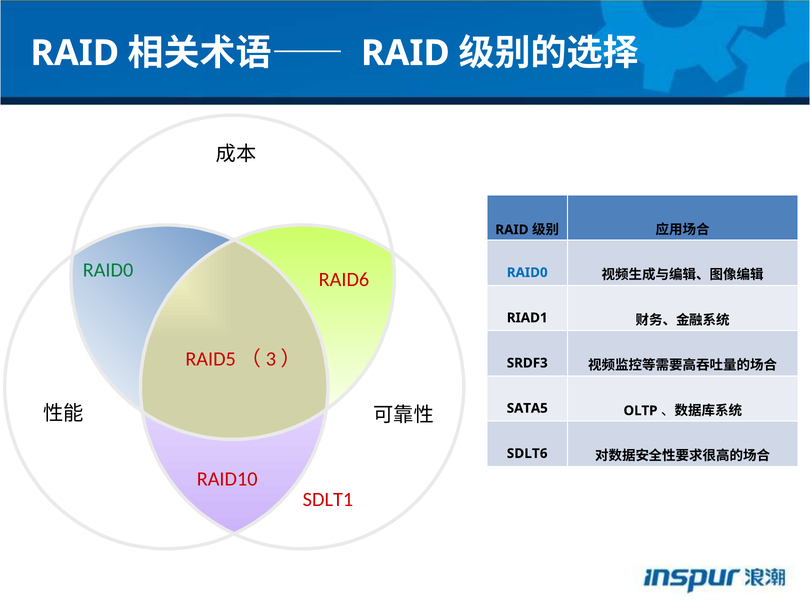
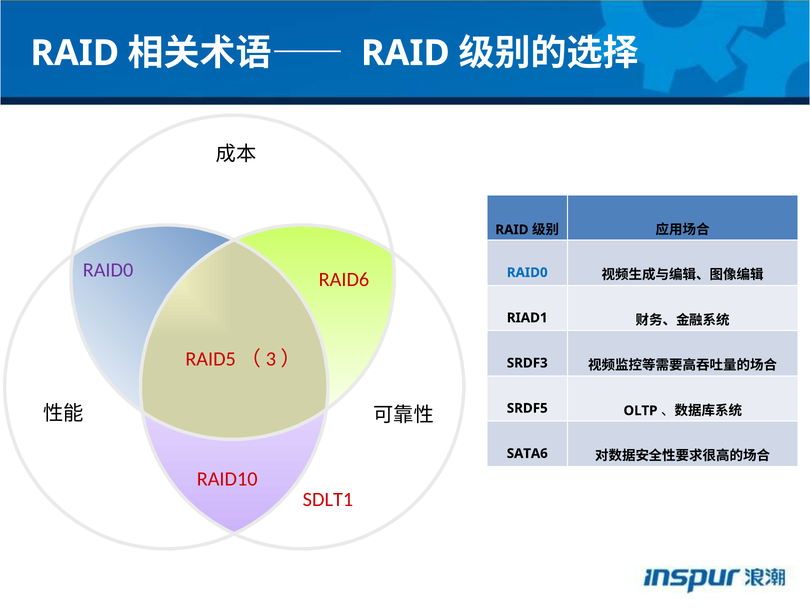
RAID0 at (108, 270) colour: green -> purple
SATA5: SATA5 -> SRDF5
SDLT6: SDLT6 -> SATA6
